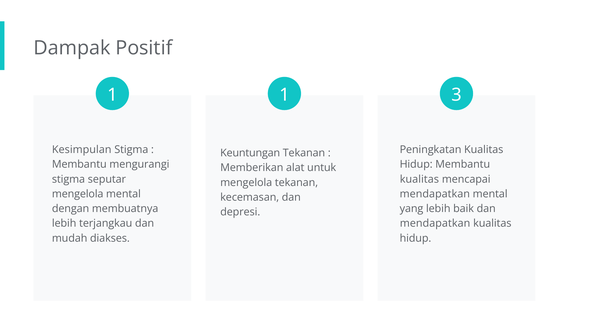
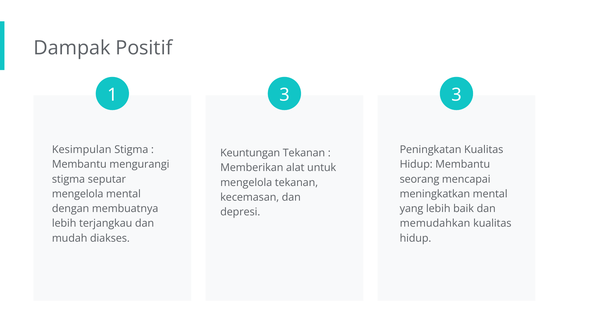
1 1: 1 -> 3
kualitas at (419, 179): kualitas -> seorang
mendapatkan at (435, 194): mendapatkan -> meningkatkan
mendapatkan at (435, 223): mendapatkan -> memudahkan
